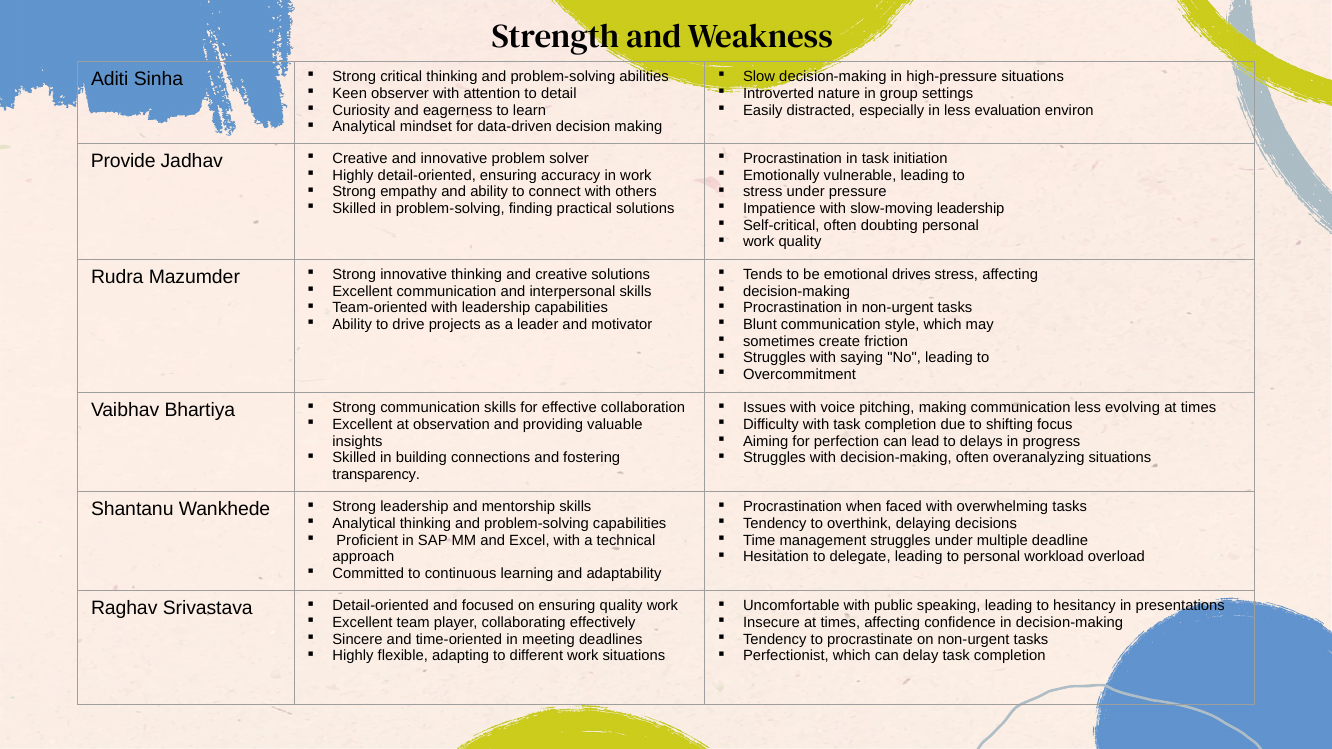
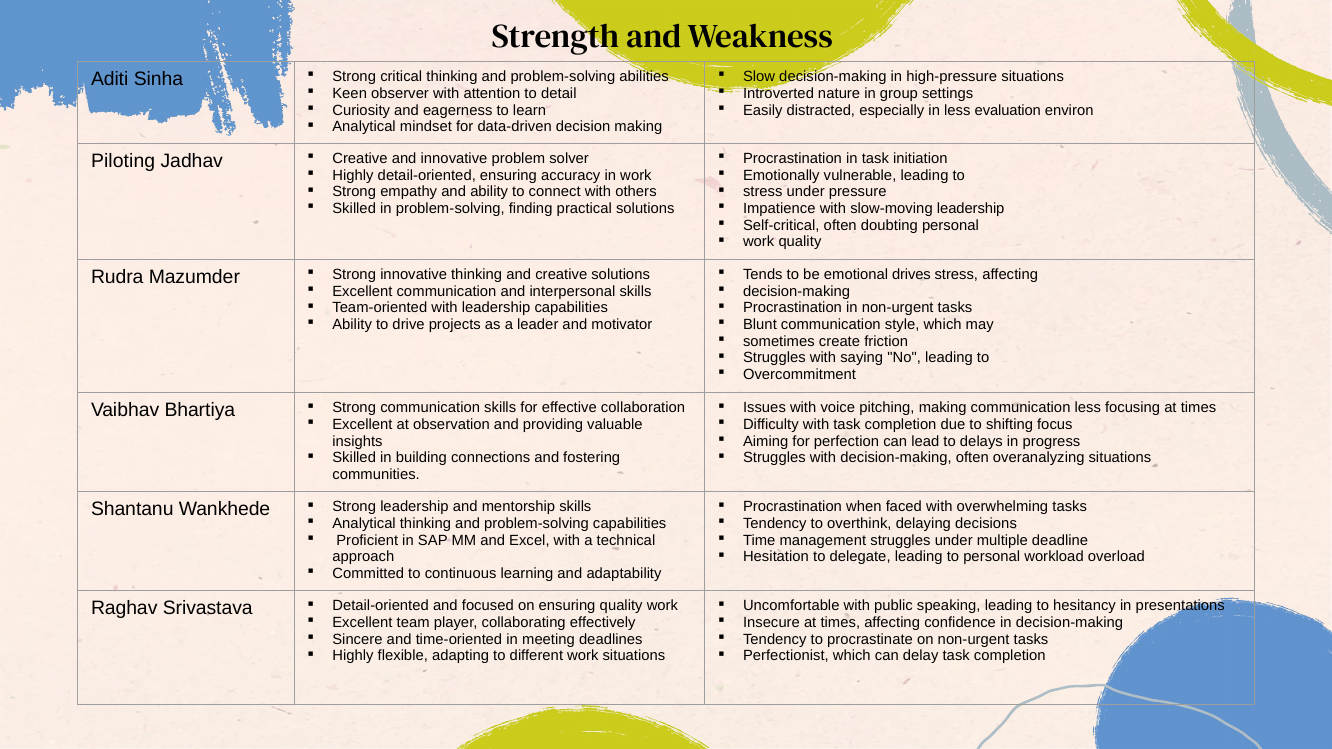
Provide: Provide -> Piloting
evolving: evolving -> focusing
transparency: transparency -> communities
